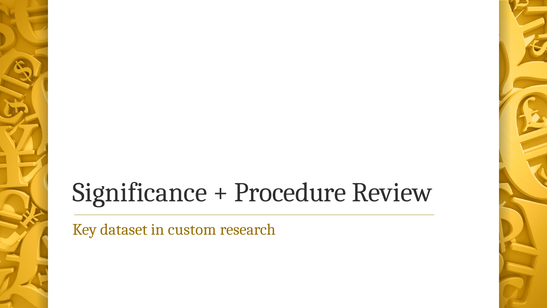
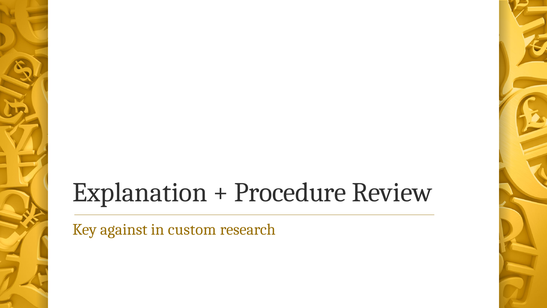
Significance: Significance -> Explanation
dataset: dataset -> against
